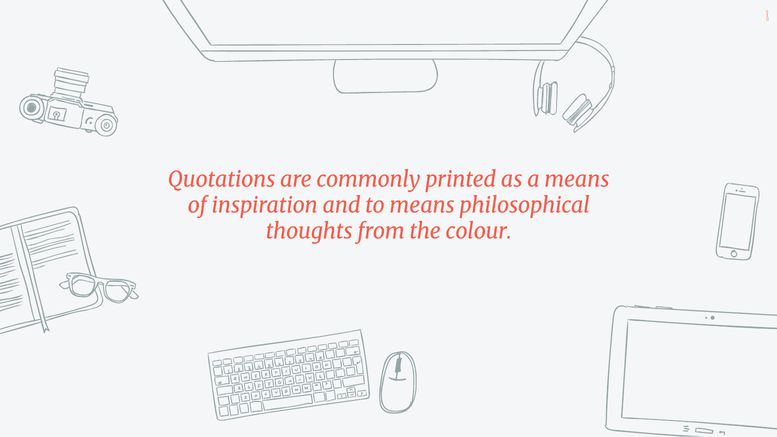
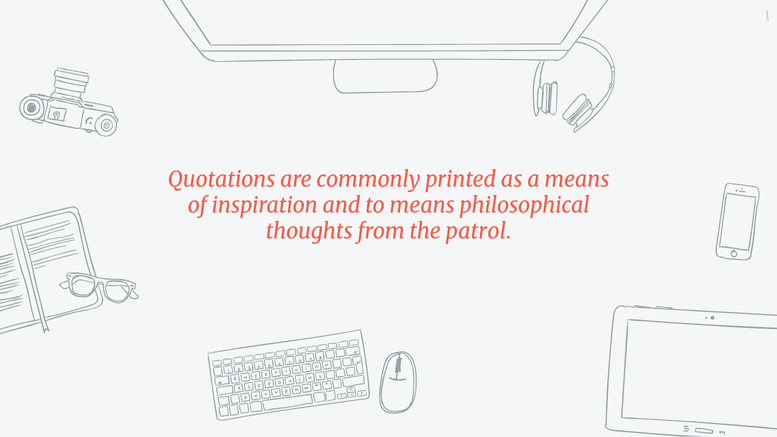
colour: colour -> patrol
